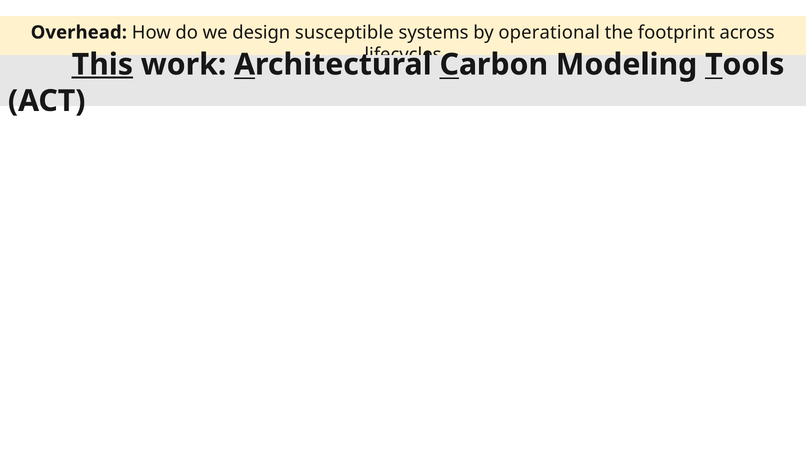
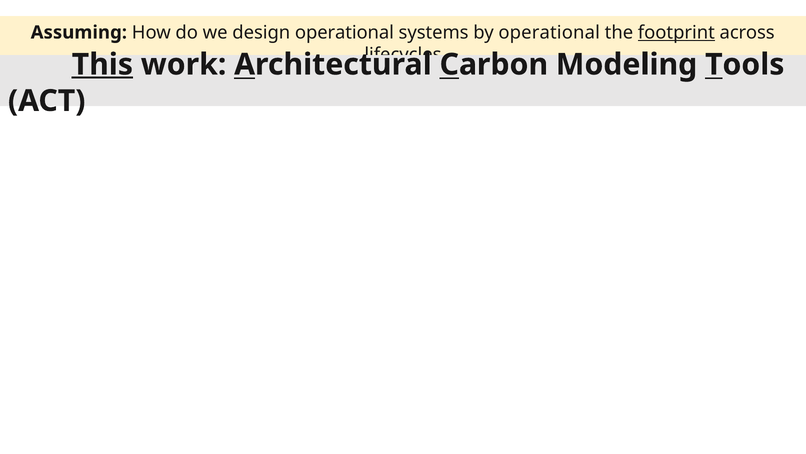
Overhead: Overhead -> Assuming
design susceptible: susceptible -> operational
footprint underline: none -> present
